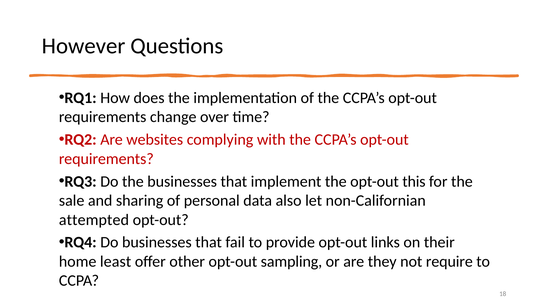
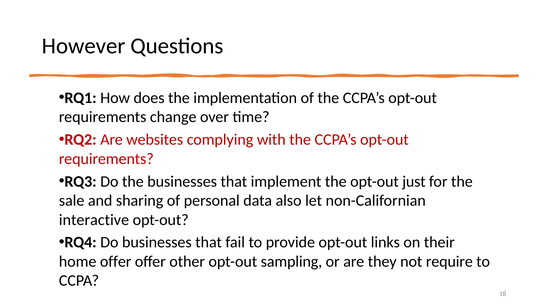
this: this -> just
attempted: attempted -> interactive
home least: least -> offer
